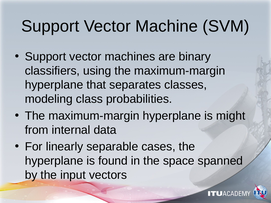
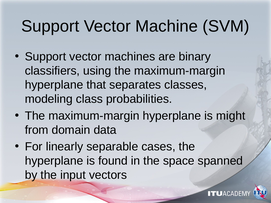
internal: internal -> domain
